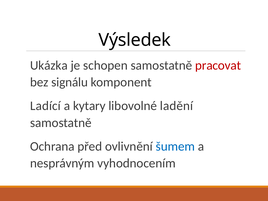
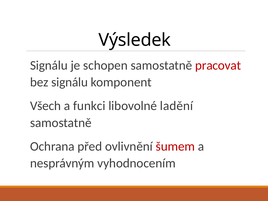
Ukázka at (49, 65): Ukázka -> Signálu
Ladící: Ladící -> Všech
kytary: kytary -> funkci
šumem colour: blue -> red
